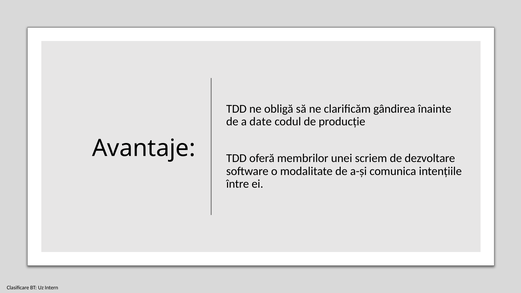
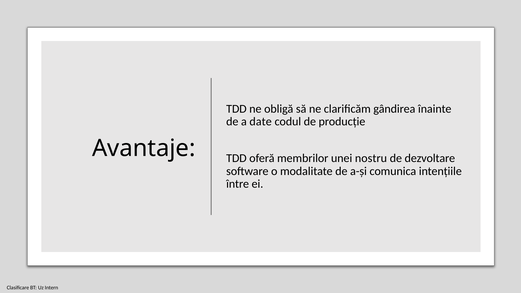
scriem: scriem -> nostru
